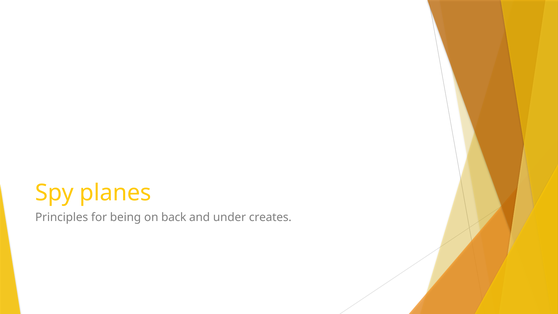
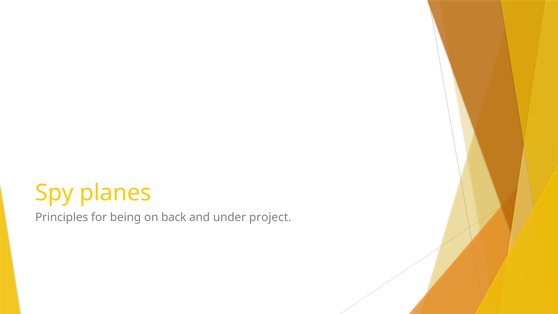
creates: creates -> project
